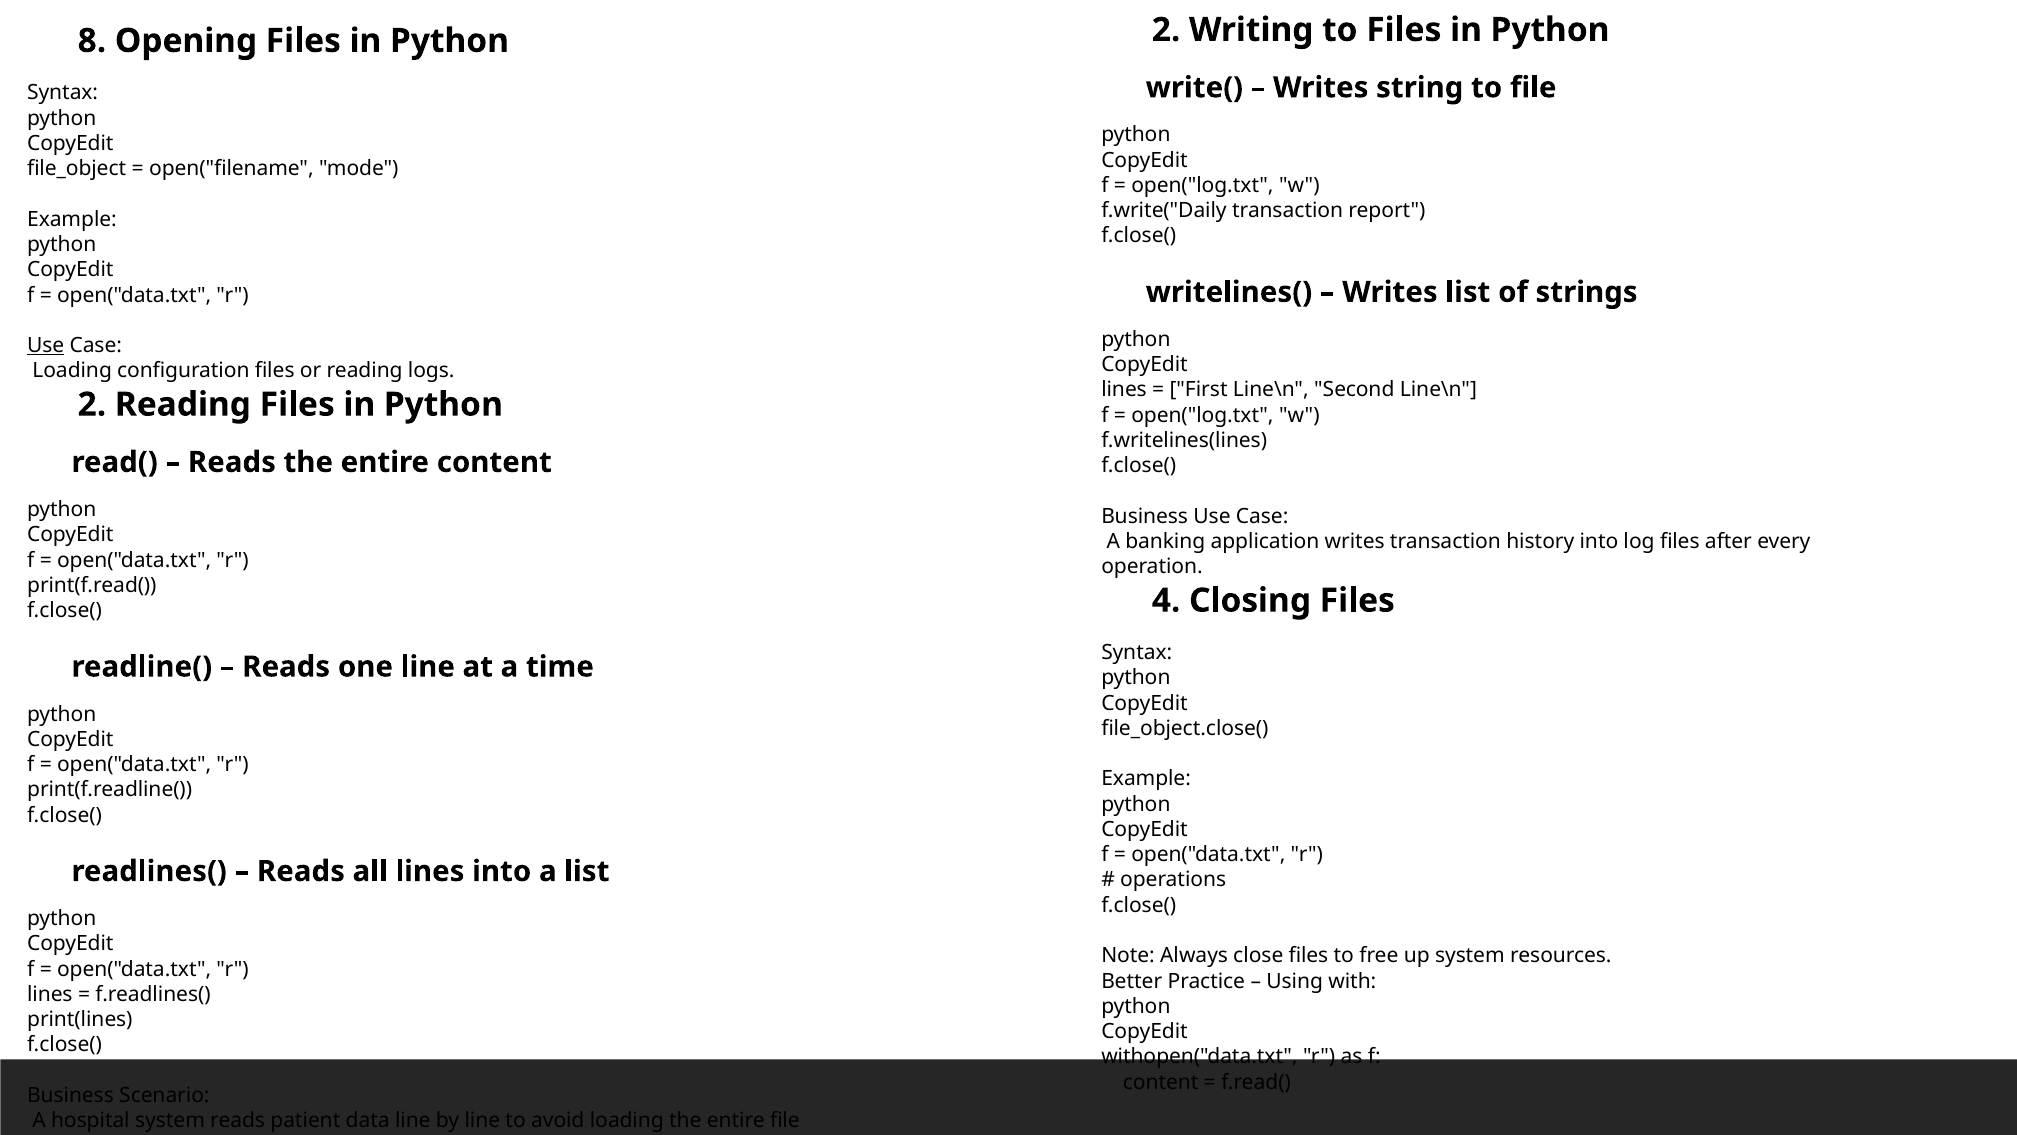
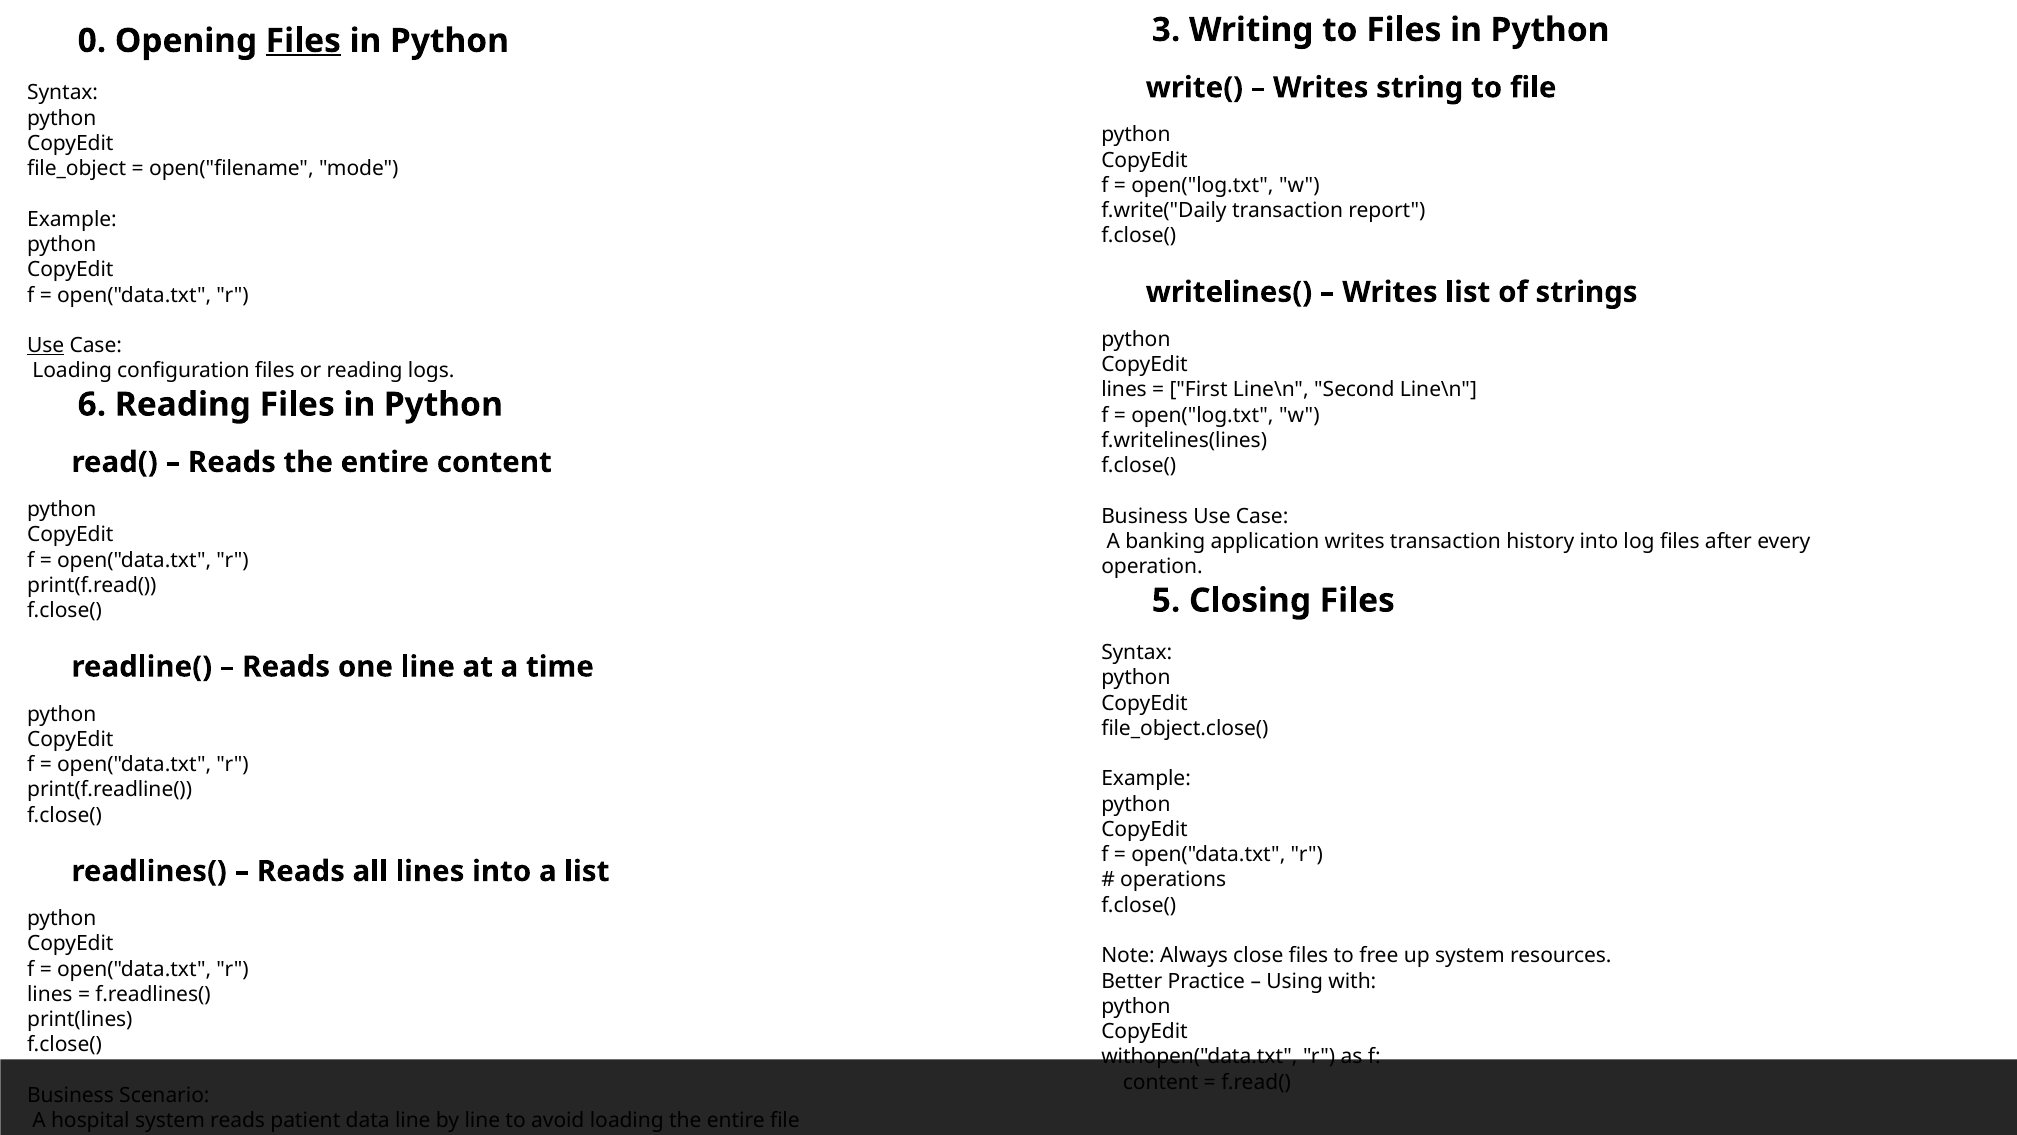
2 at (1166, 30): 2 -> 3
8: 8 -> 0
Files at (303, 41) underline: none -> present
2 at (92, 404): 2 -> 6
4: 4 -> 5
